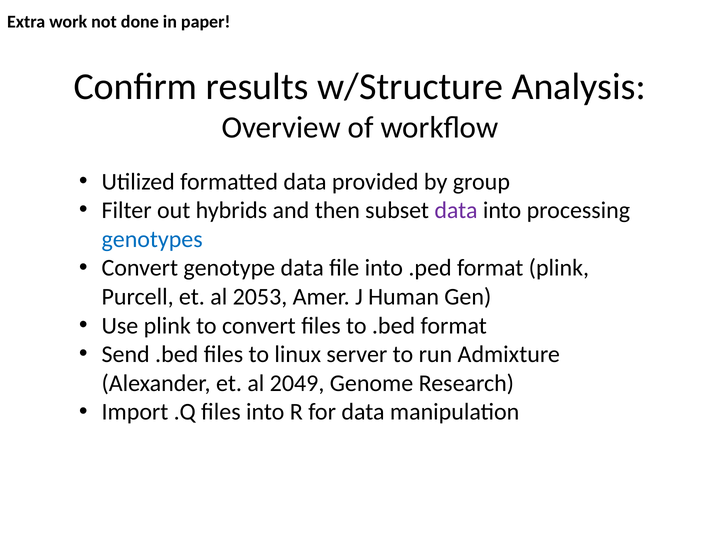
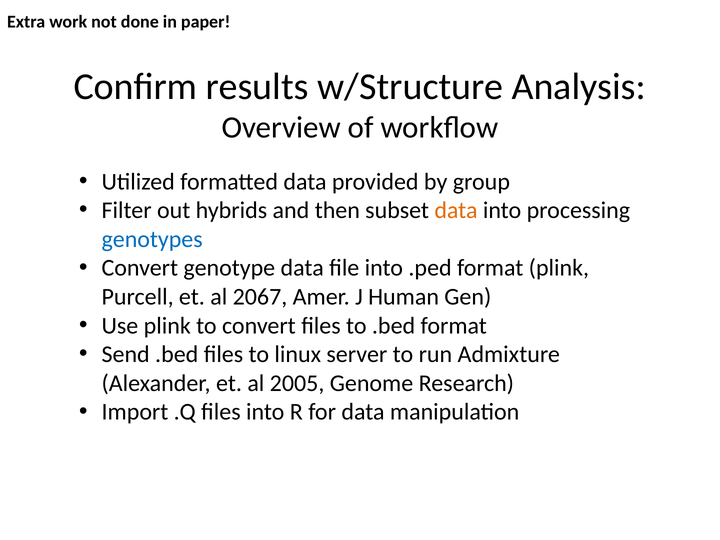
data at (456, 210) colour: purple -> orange
2053: 2053 -> 2067
2049: 2049 -> 2005
